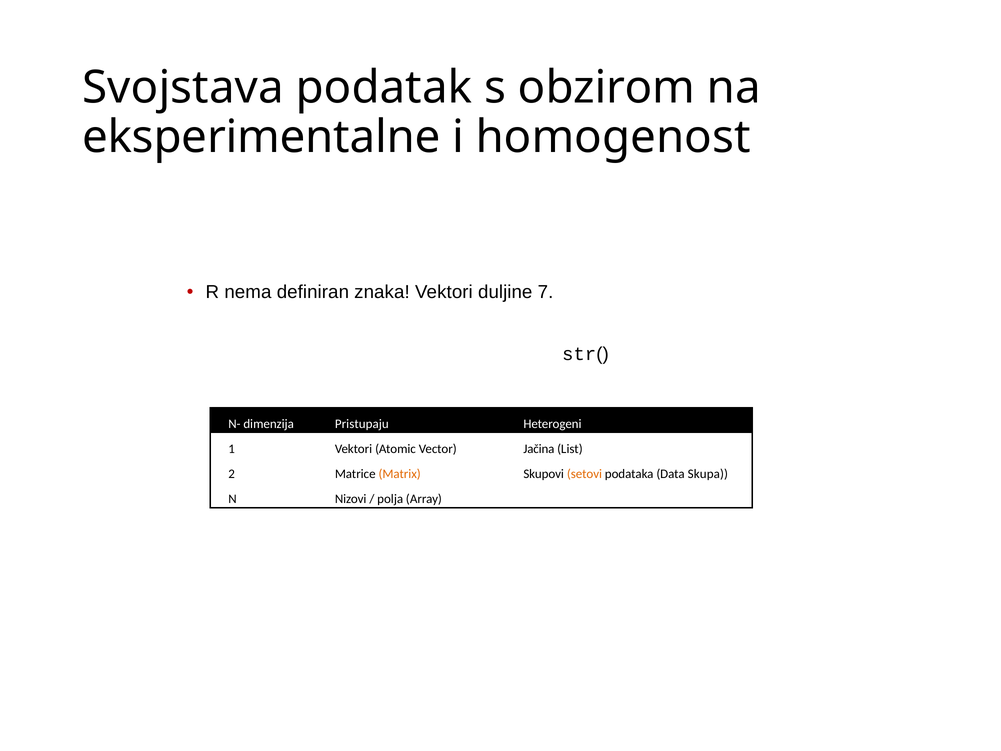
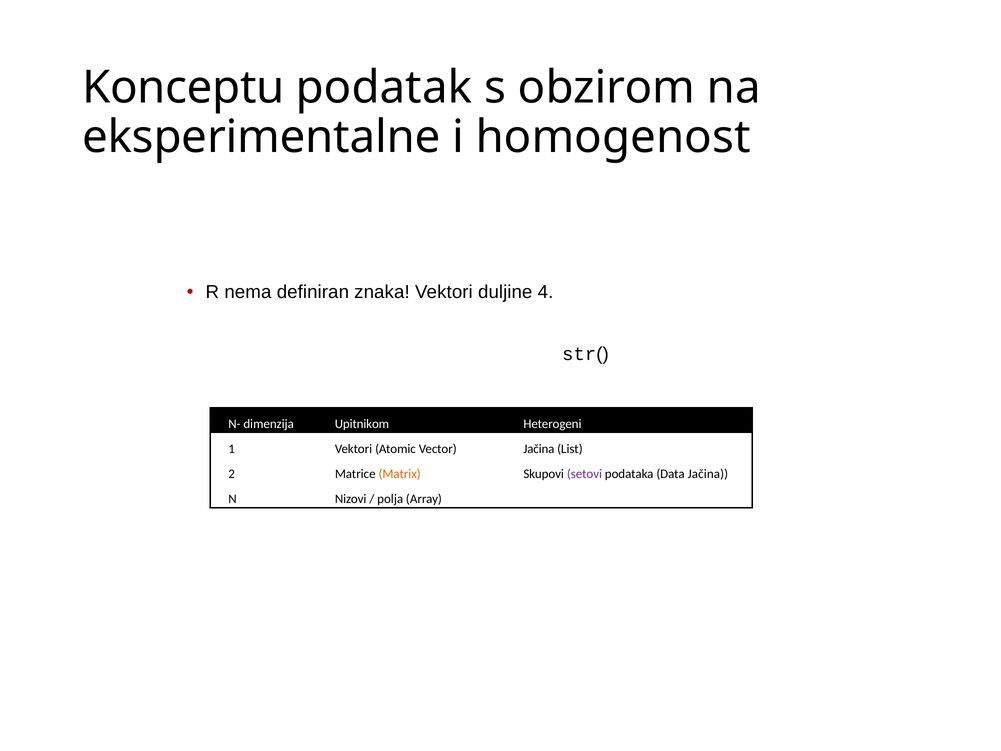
Svojstava: Svojstava -> Konceptu
7: 7 -> 4
Pristupaju: Pristupaju -> Upitnikom
setovi colour: orange -> purple
Data Skupa: Skupa -> Jačina
